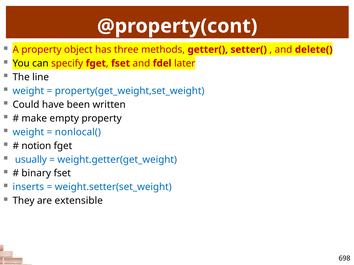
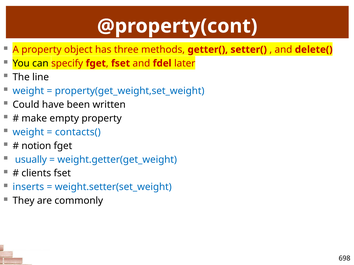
nonlocal(: nonlocal( -> contacts(
binary: binary -> clients
extensible: extensible -> commonly
